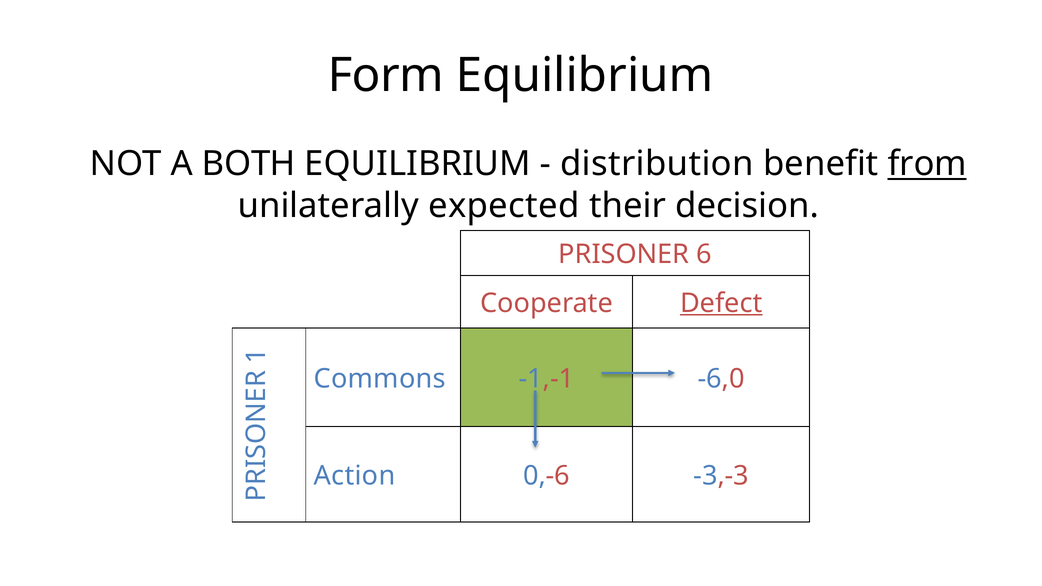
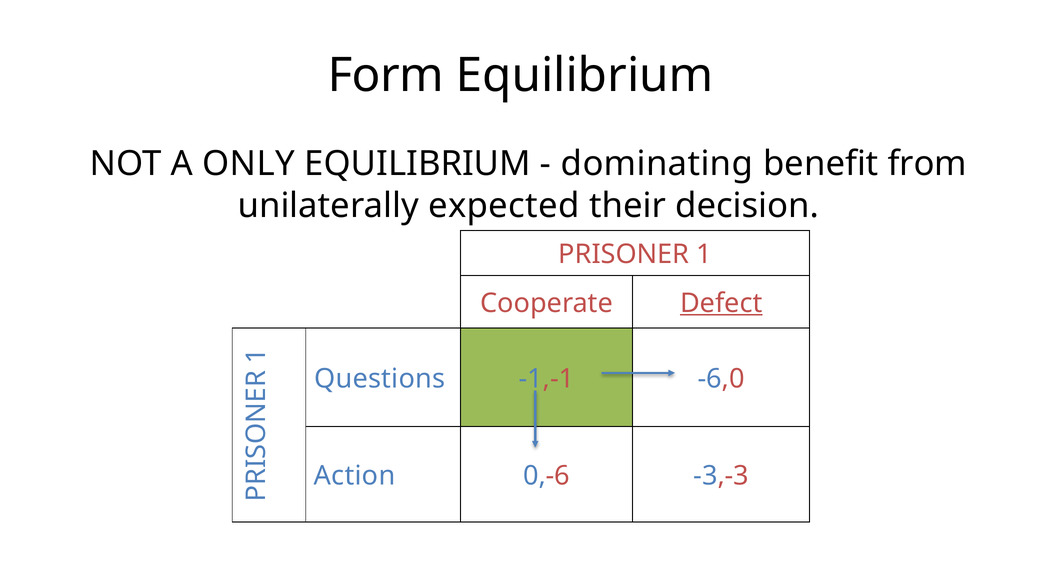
BOTH: BOTH -> ONLY
distribution: distribution -> dominating
from underline: present -> none
PRISONER 6: 6 -> 1
Commons: Commons -> Questions
